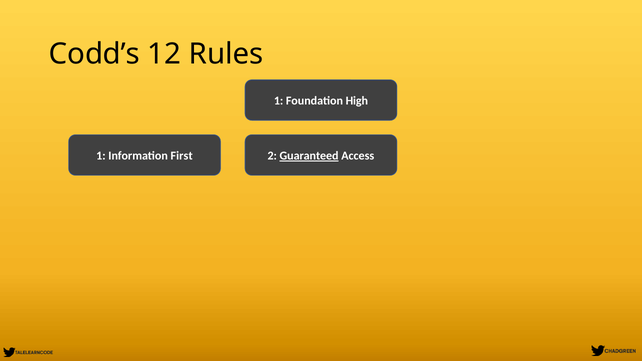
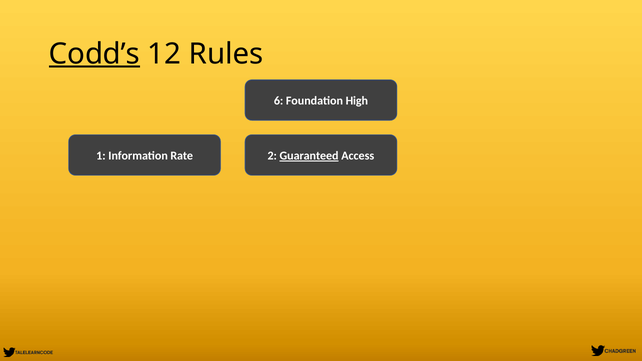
Codd’s underline: none -> present
1 at (279, 101): 1 -> 6
First: First -> Rate
